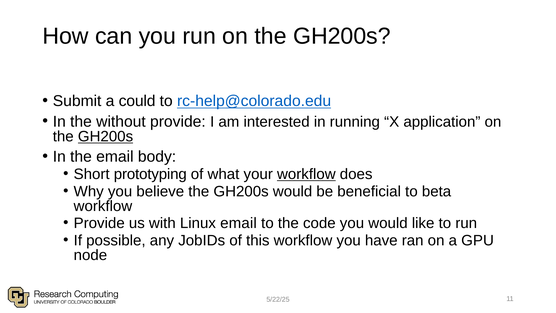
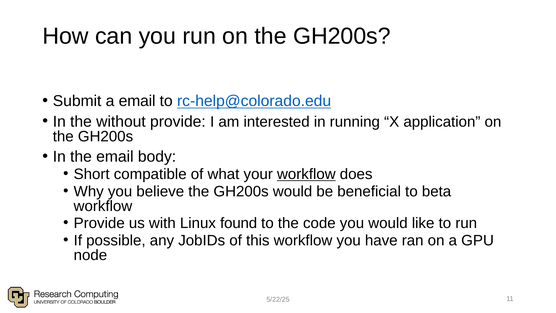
a could: could -> email
GH200s at (106, 136) underline: present -> none
prototyping: prototyping -> compatible
Linux email: email -> found
